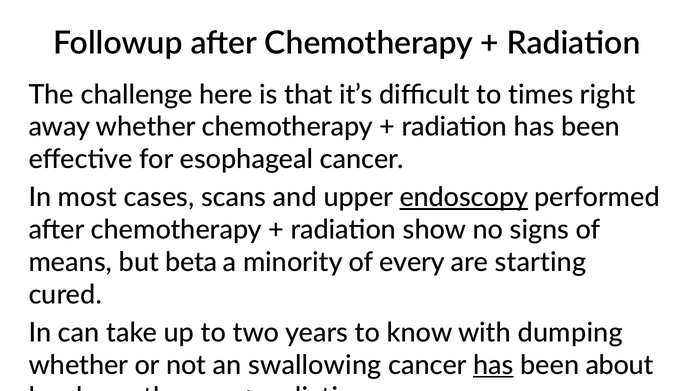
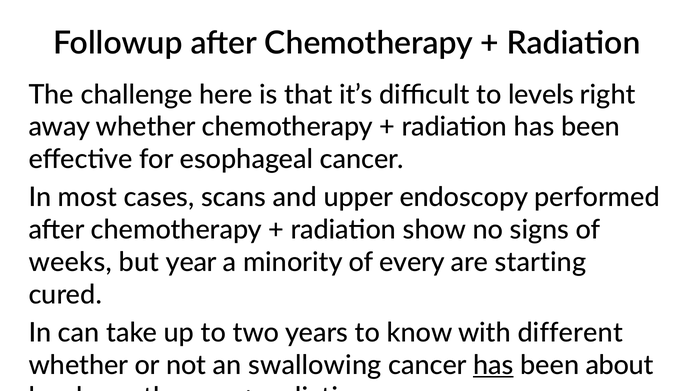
times: times -> levels
endoscopy underline: present -> none
means: means -> weeks
beta: beta -> year
dumping: dumping -> different
